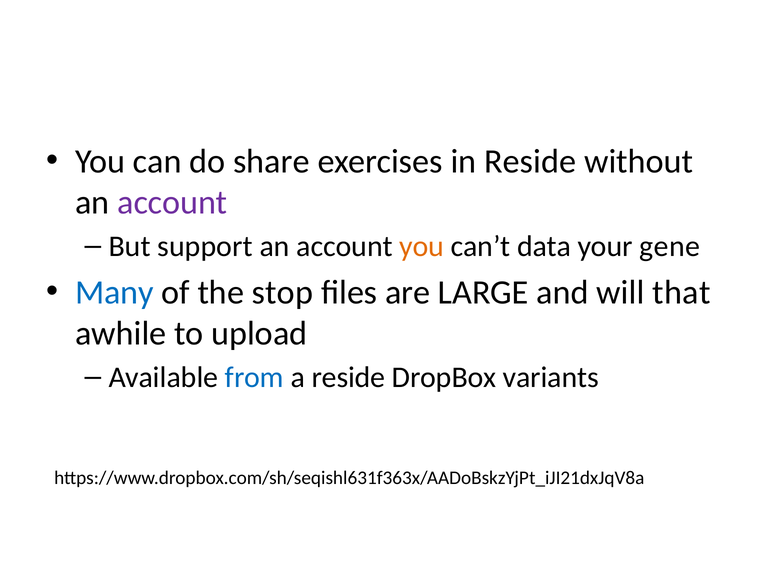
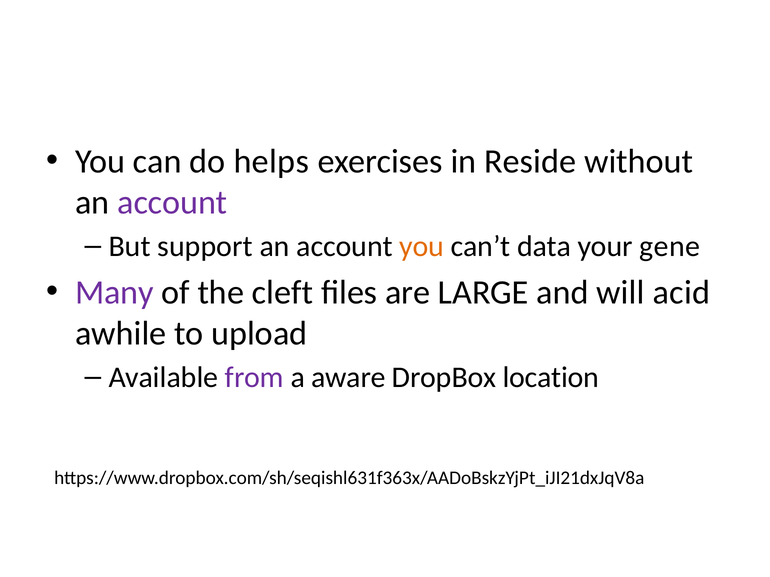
share: share -> helps
Many colour: blue -> purple
stop: stop -> cleft
that: that -> acid
from colour: blue -> purple
a reside: reside -> aware
variants: variants -> location
